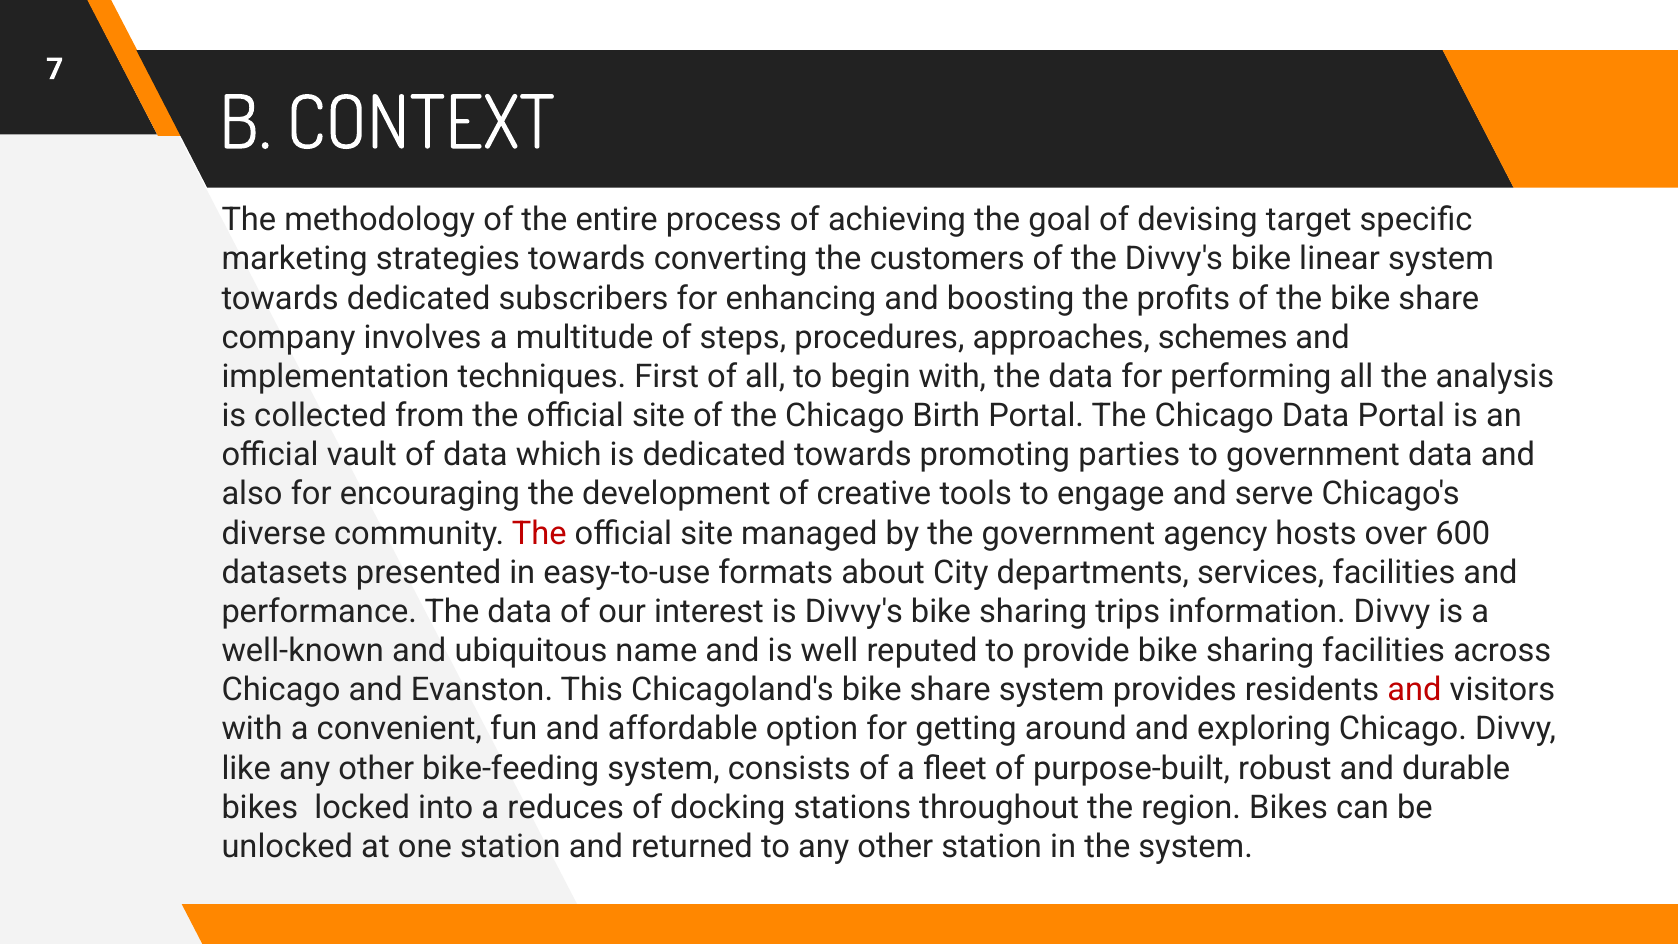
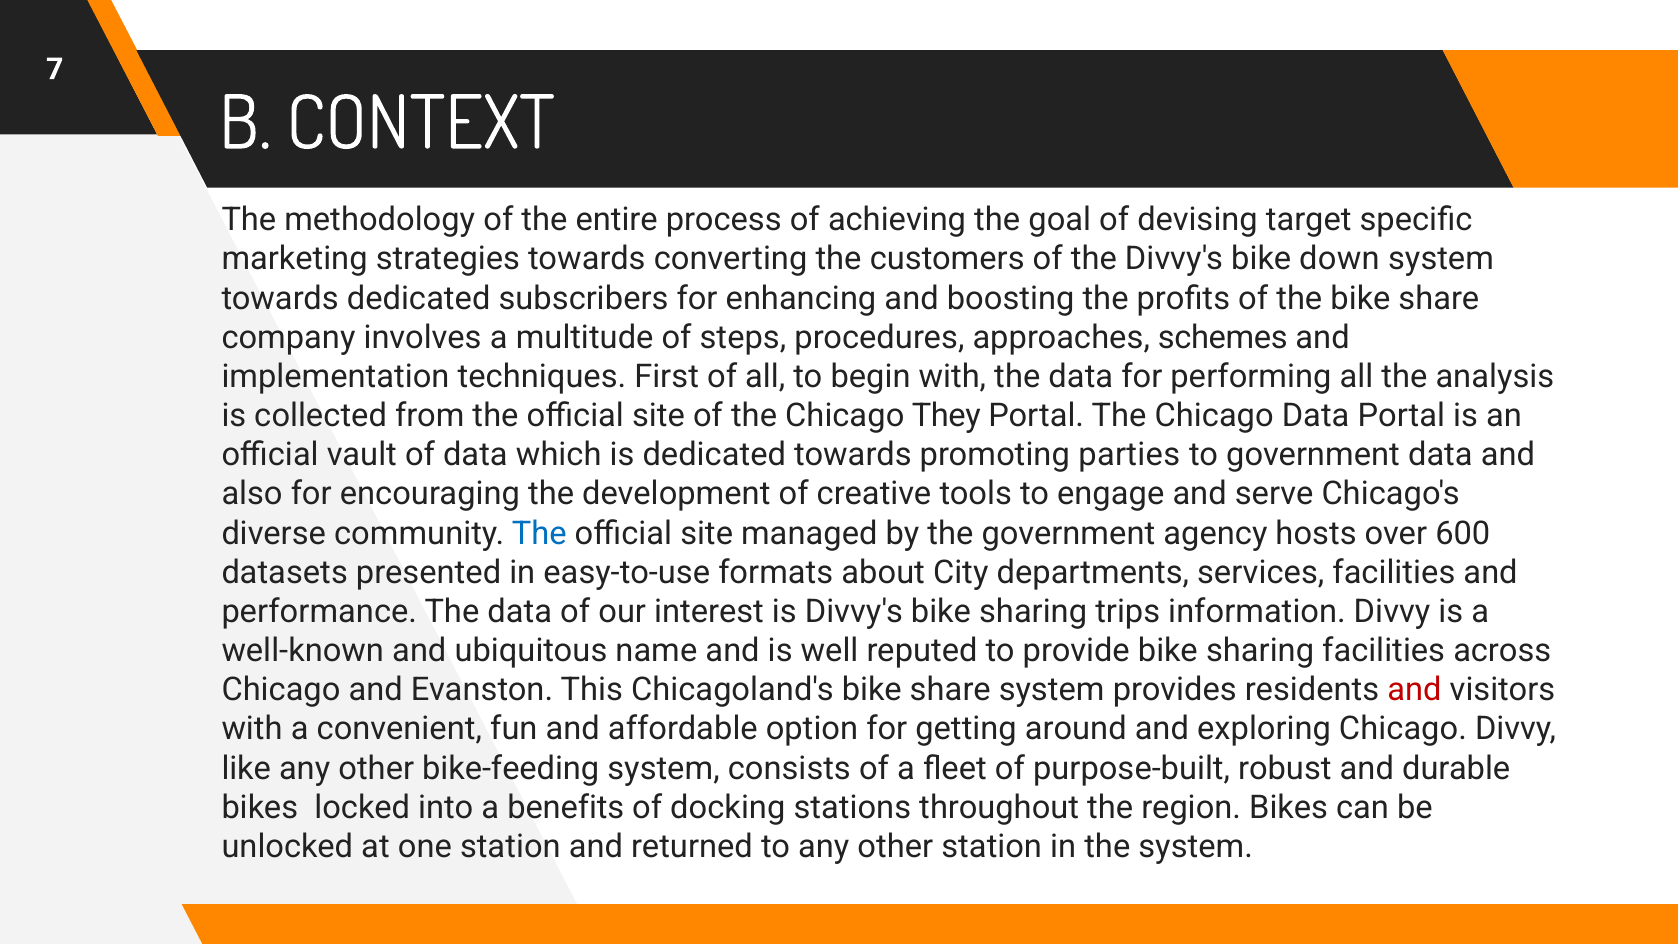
linear: linear -> down
Birth: Birth -> They
The at (539, 533) colour: red -> blue
reduces: reduces -> benefits
